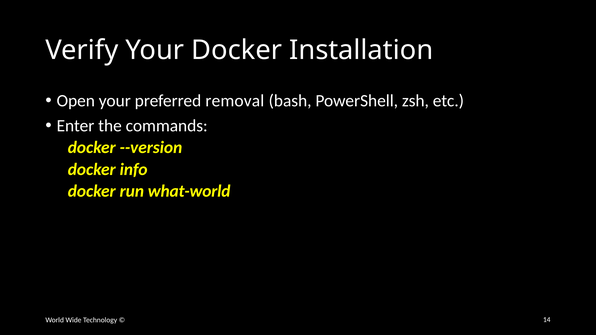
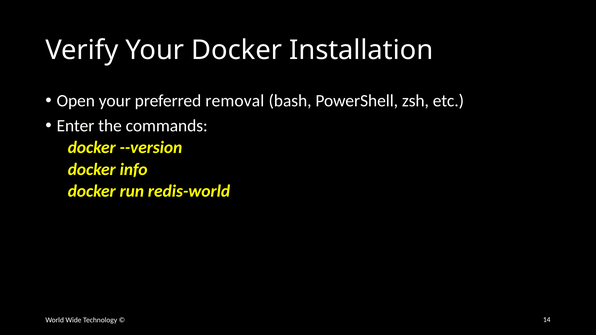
what-world: what-world -> redis-world
